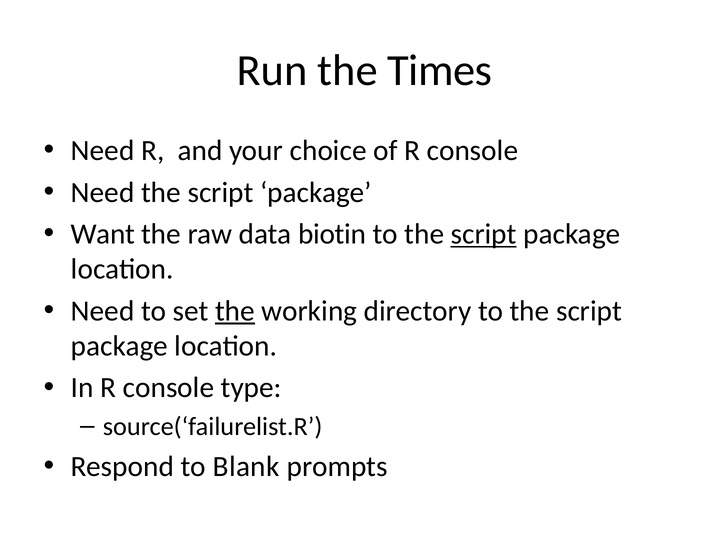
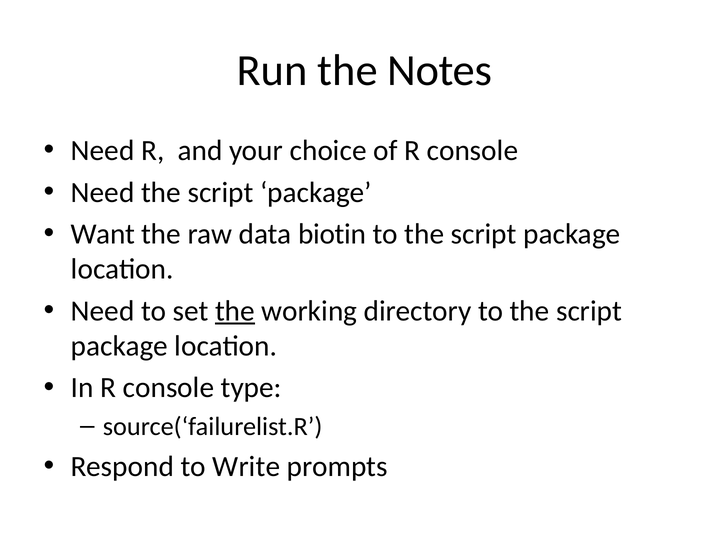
Times: Times -> Notes
script at (484, 234) underline: present -> none
Blank: Blank -> Write
